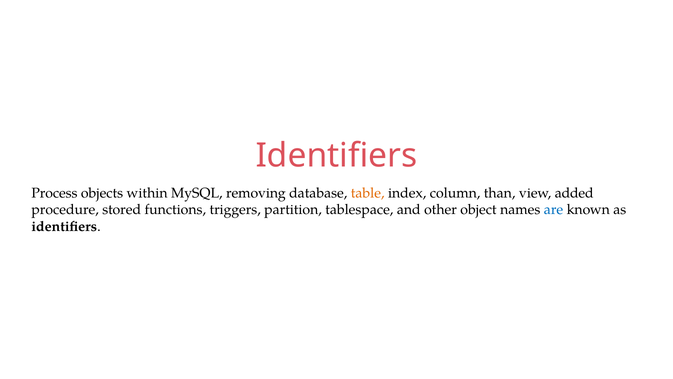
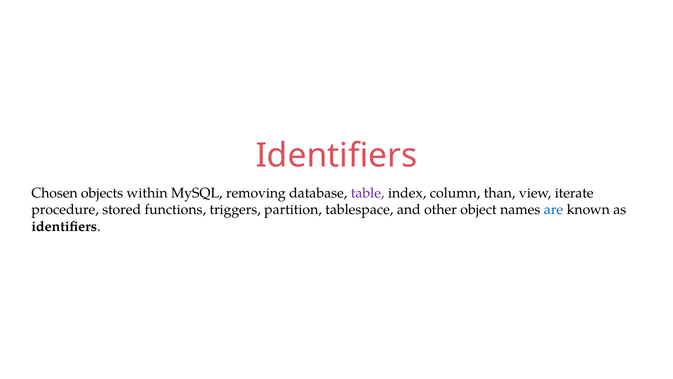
Process: Process -> Chosen
table colour: orange -> purple
added: added -> iterate
